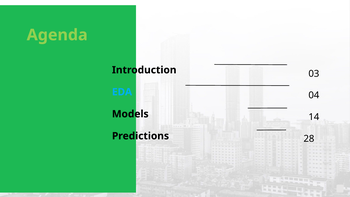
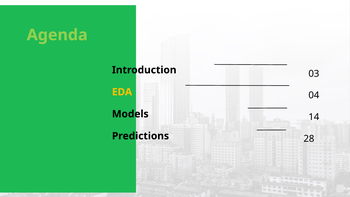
EDA colour: light blue -> yellow
